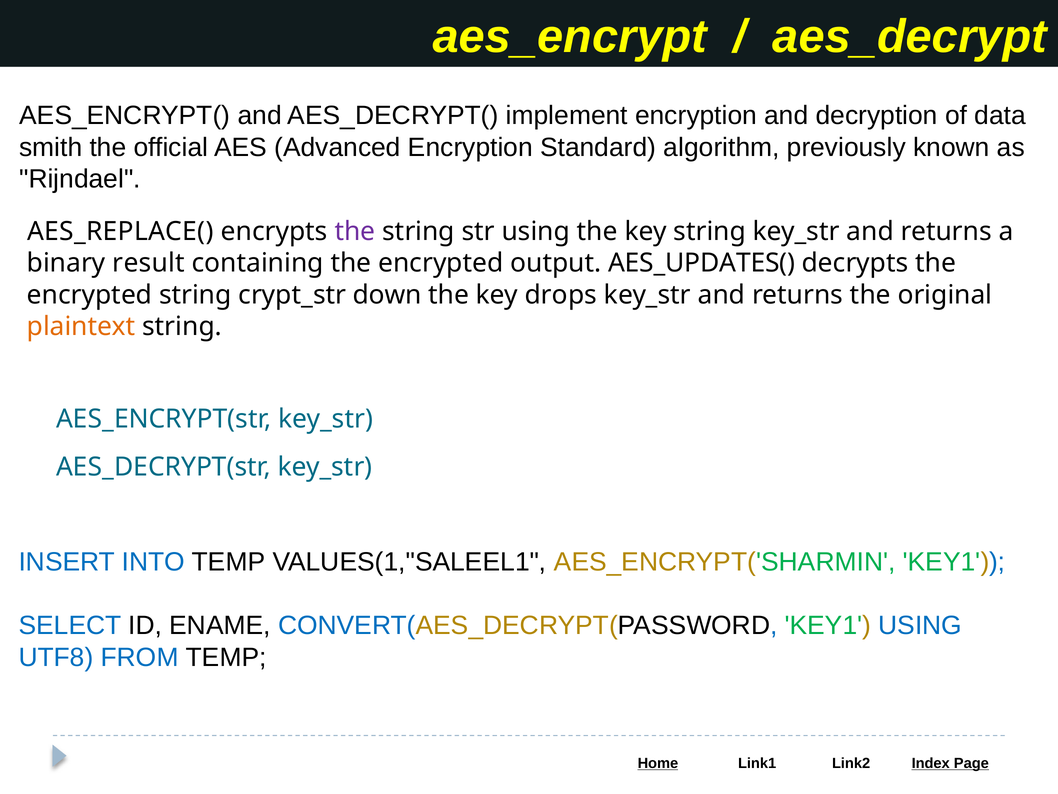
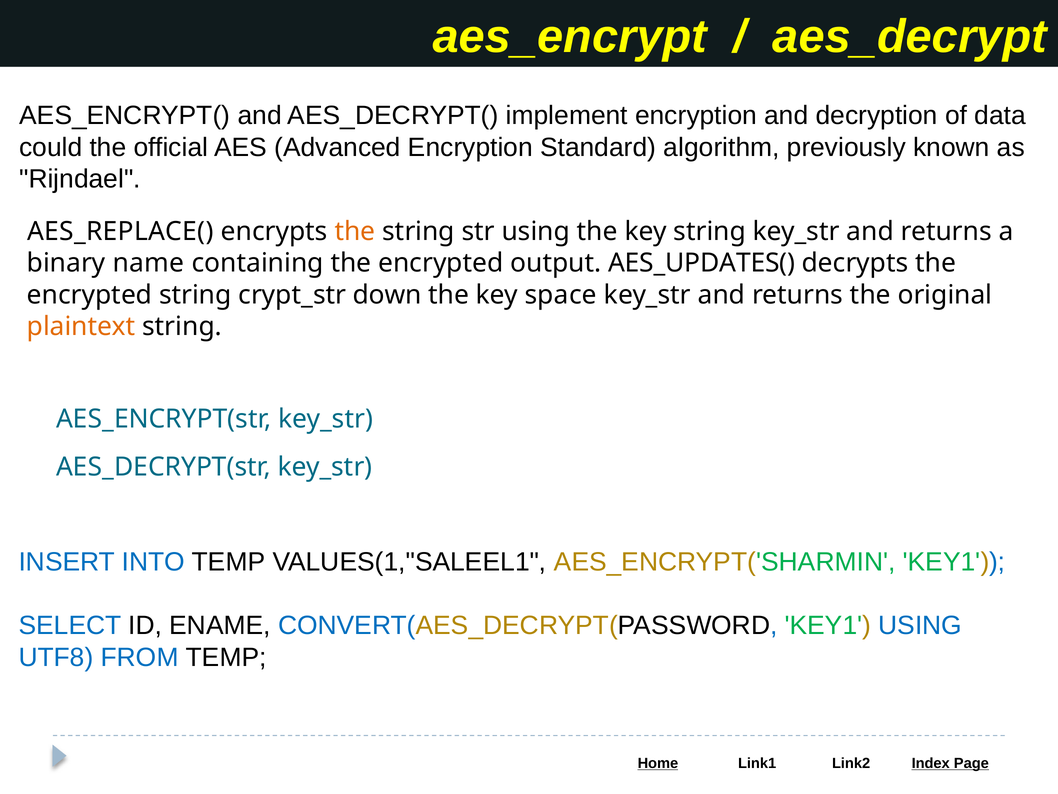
smith: smith -> could
the at (355, 231) colour: purple -> orange
result: result -> name
drops: drops -> space
